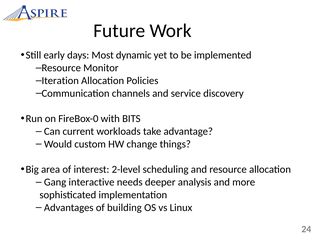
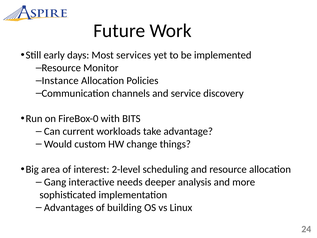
dynamic: dynamic -> services
Iteration: Iteration -> Instance
